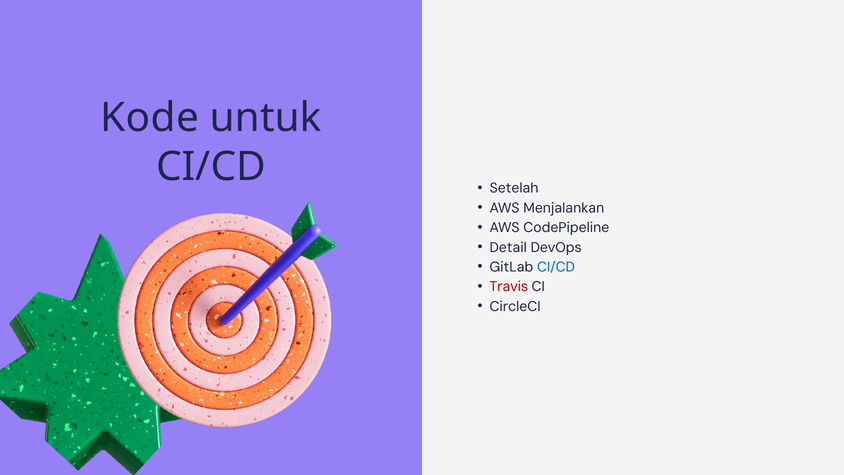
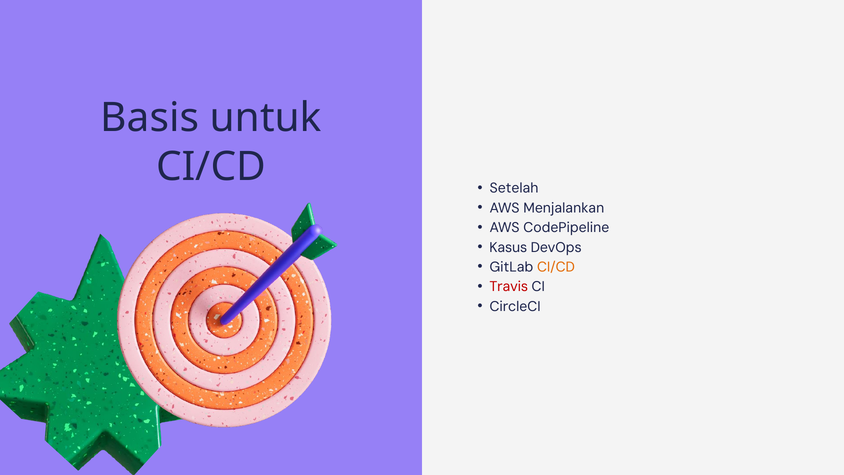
Kode: Kode -> Basis
Detail: Detail -> Kasus
CI/CD at (556, 267) colour: blue -> orange
